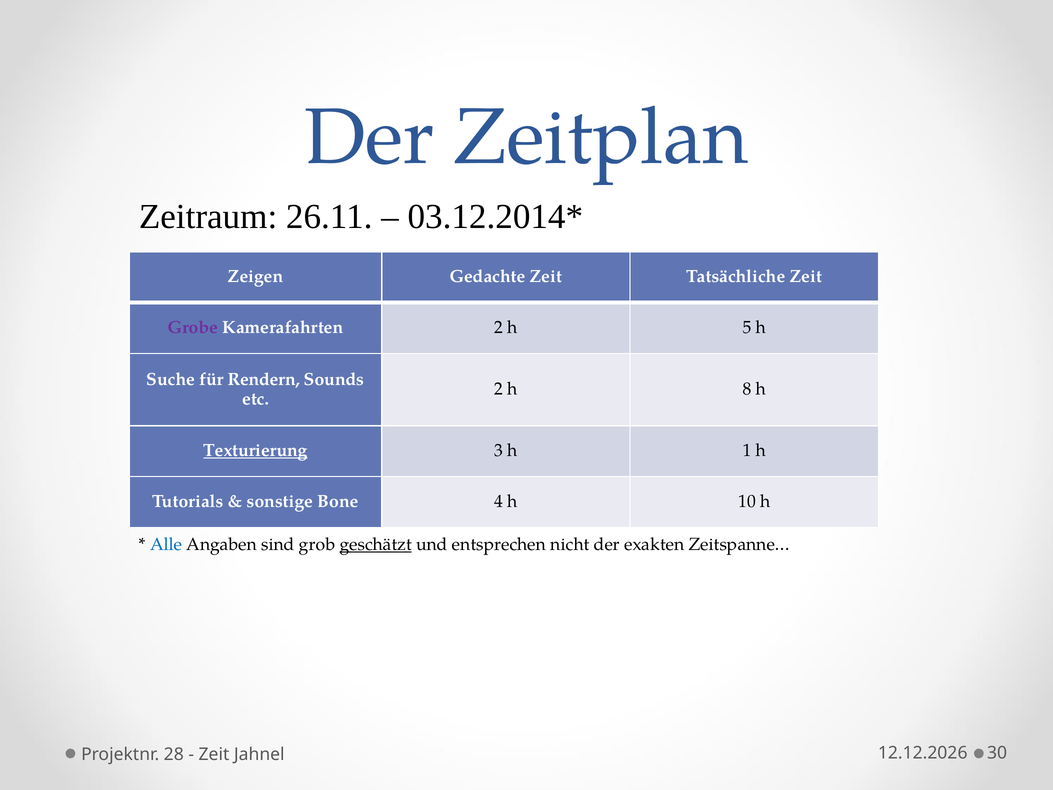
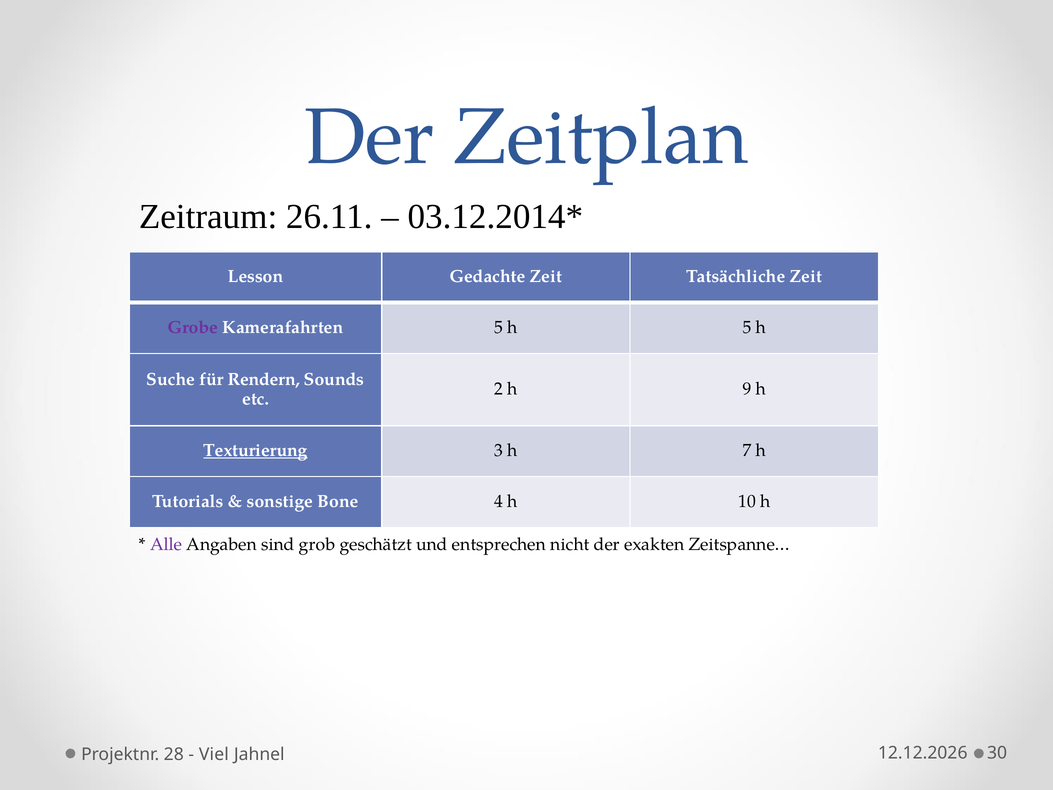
Zeigen: Zeigen -> Lesson
Kamerafahrten 2: 2 -> 5
8: 8 -> 9
1: 1 -> 7
Alle colour: blue -> purple
geschätzt underline: present -> none
Zeit at (214, 754): Zeit -> Viel
